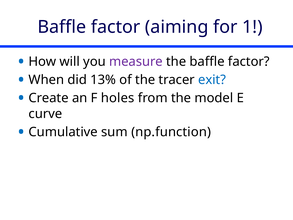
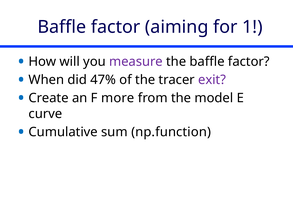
13%: 13% -> 47%
exit colour: blue -> purple
holes: holes -> more
